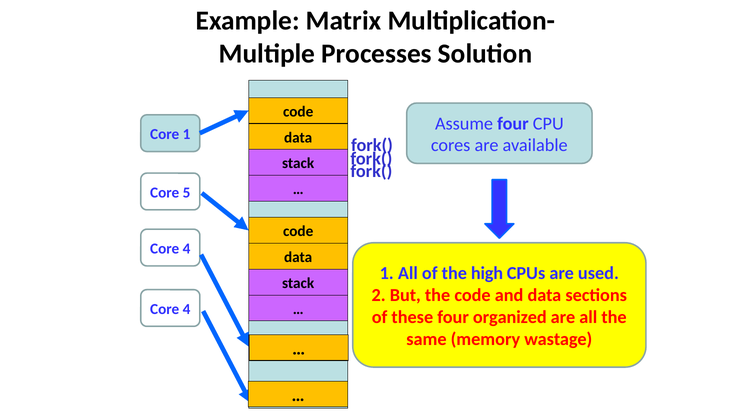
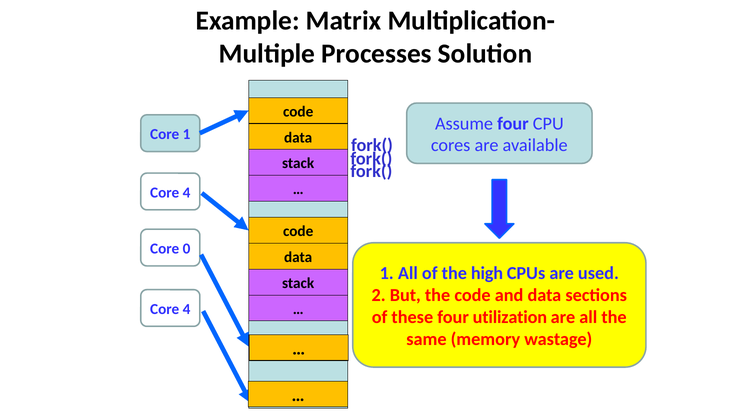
5 at (187, 192): 5 -> 4
4 at (187, 248): 4 -> 0
organized: organized -> utilization
